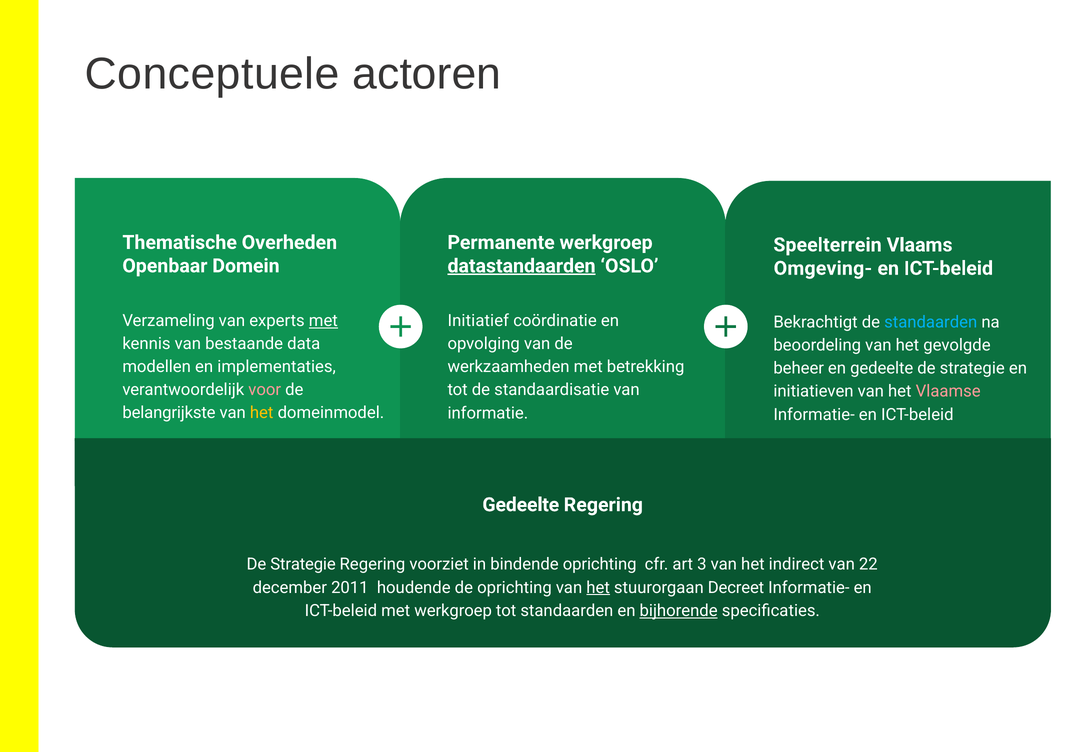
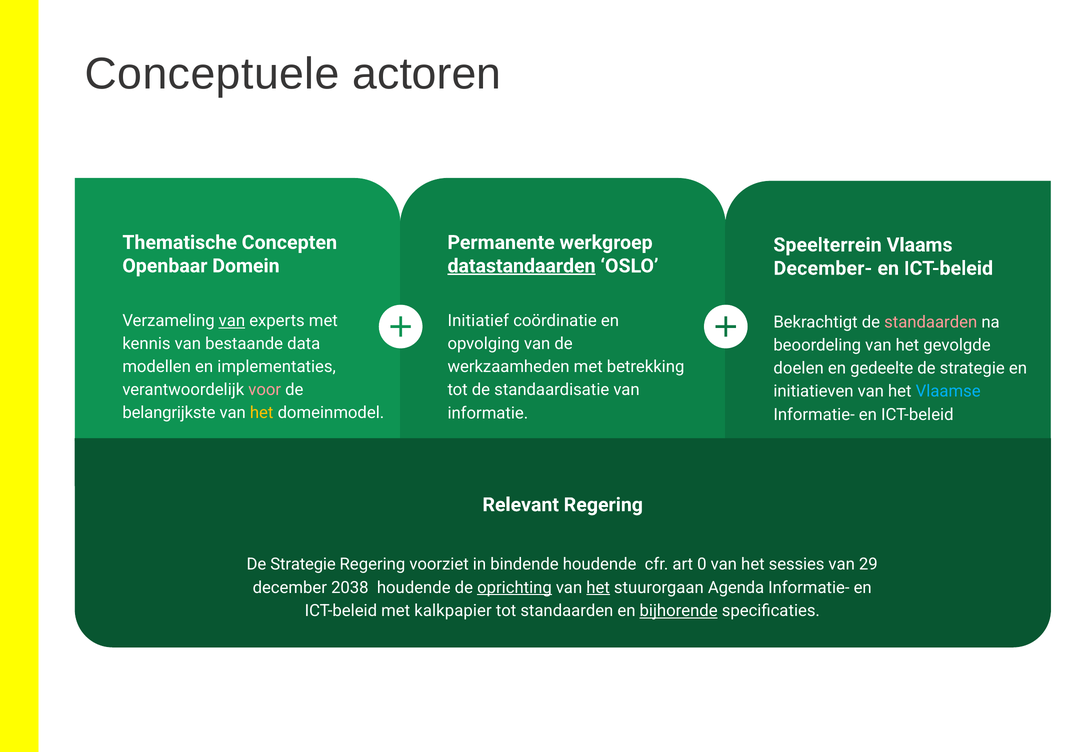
Overheden: Overheden -> Concepten
Omgeving-: Omgeving- -> December-
van at (232, 321) underline: none -> present
met at (323, 321) underline: present -> none
standaarden at (931, 323) colour: light blue -> pink
beheer: beheer -> doelen
Vlaamse colour: pink -> light blue
Gedeelte at (521, 505): Gedeelte -> Relevant
bindende oprichting: oprichting -> houdende
3: 3 -> 0
indirect: indirect -> sessies
22: 22 -> 29
2011: 2011 -> 2038
oprichting at (515, 588) underline: none -> present
Decreet: Decreet -> Agenda
met werkgroep: werkgroep -> kalkpapier
